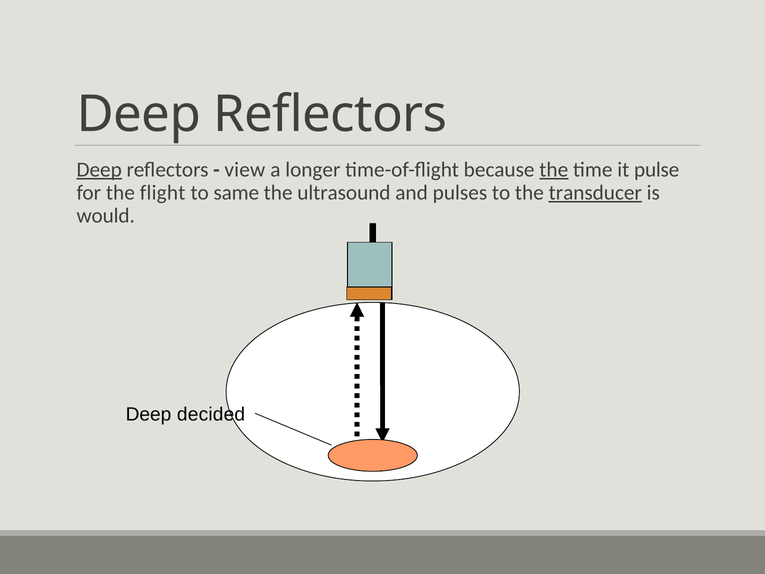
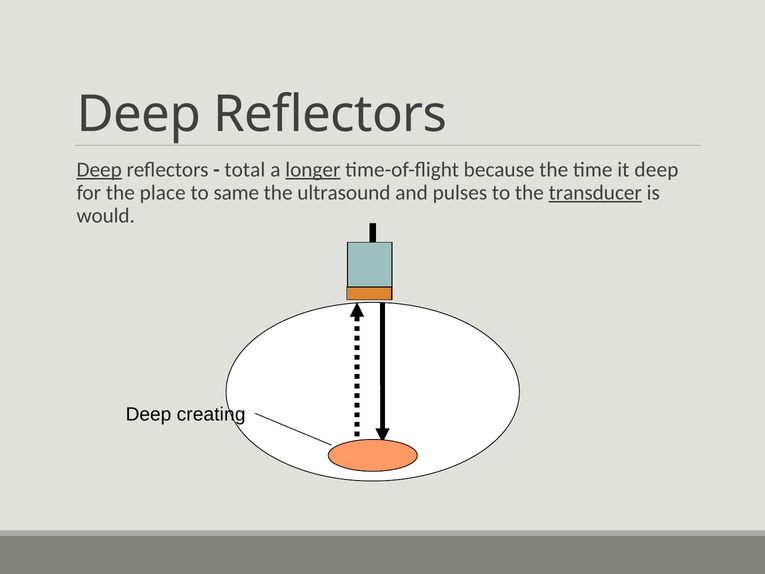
view: view -> total
longer underline: none -> present
the at (554, 170) underline: present -> none
it pulse: pulse -> deep
flight: flight -> place
decided: decided -> creating
